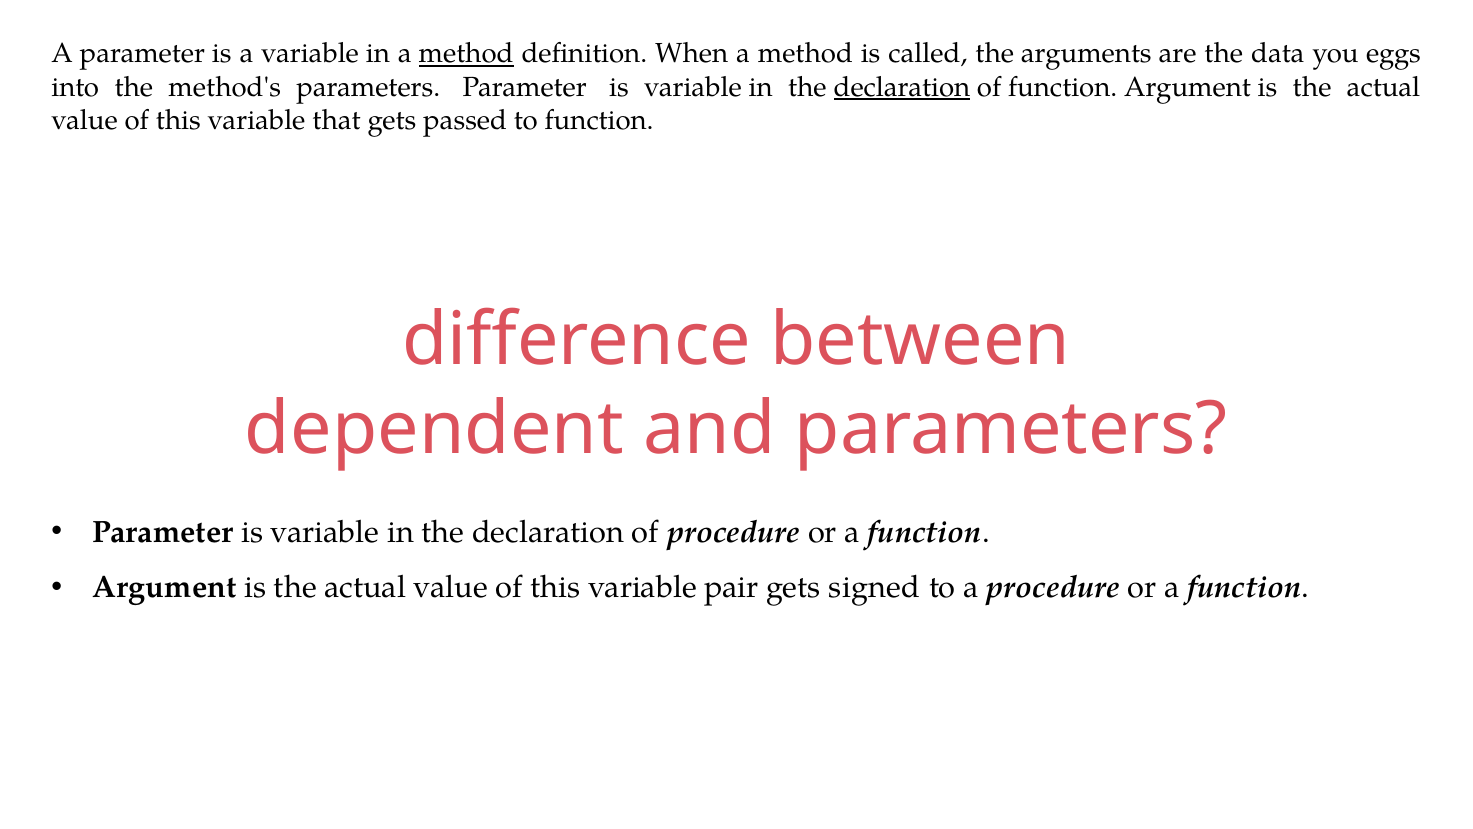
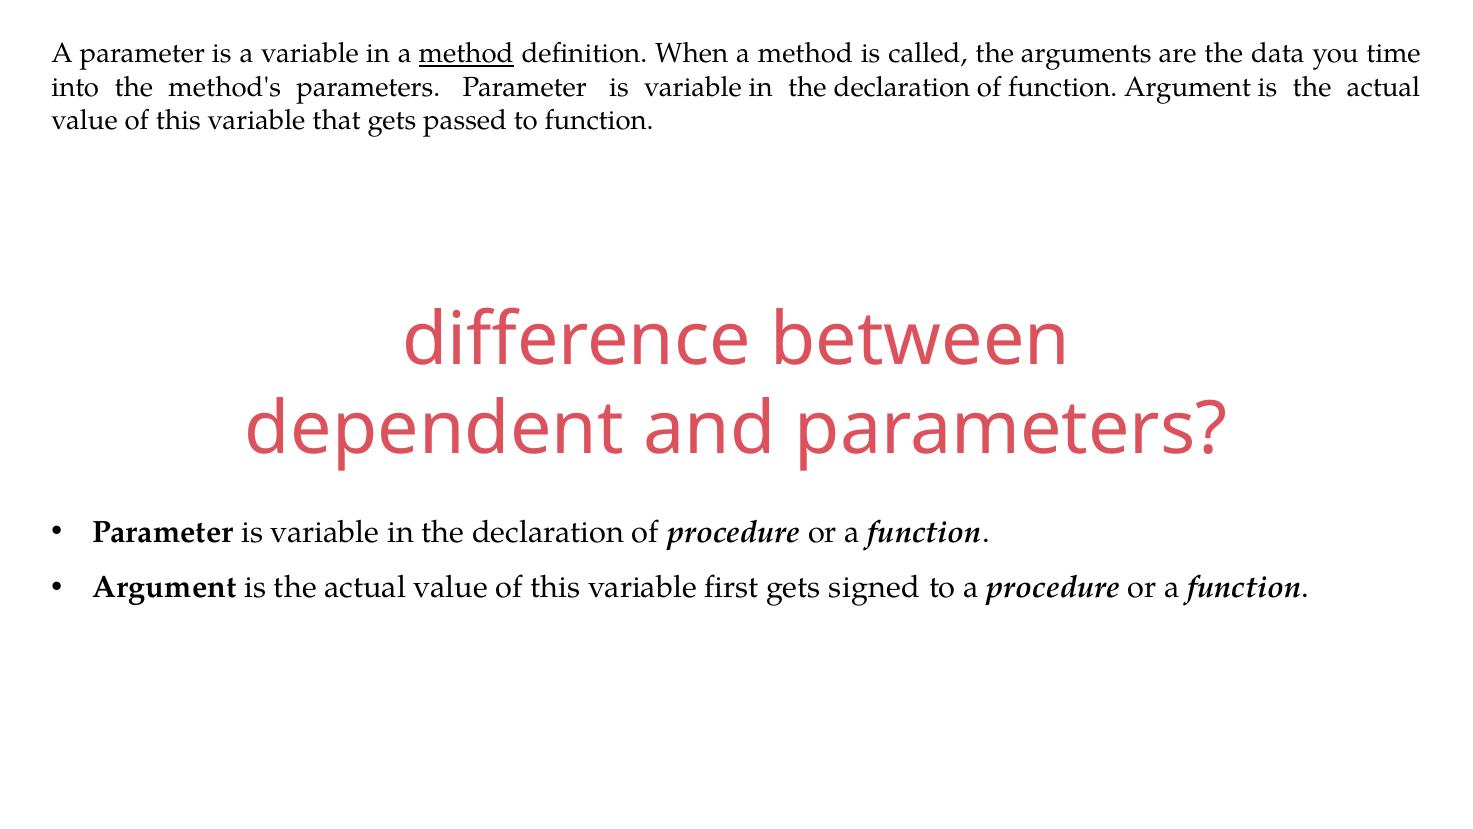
eggs: eggs -> time
declaration at (902, 87) underline: present -> none
pair: pair -> first
